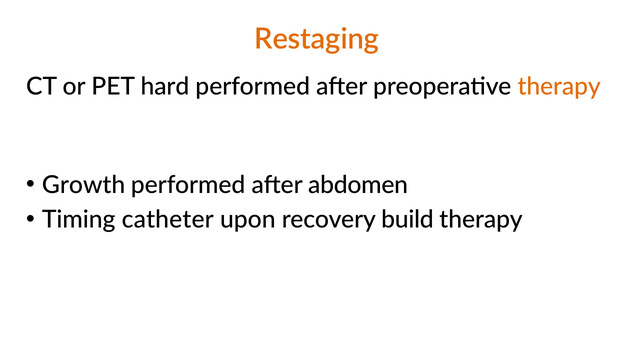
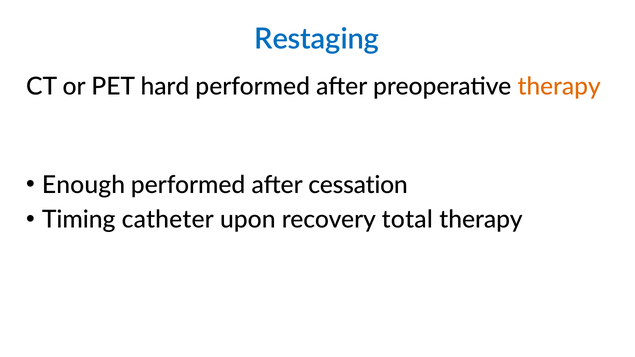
Restaging colour: orange -> blue
Growth: Growth -> Enough
abdomen: abdomen -> cessation
build: build -> total
